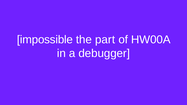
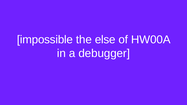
part: part -> else
